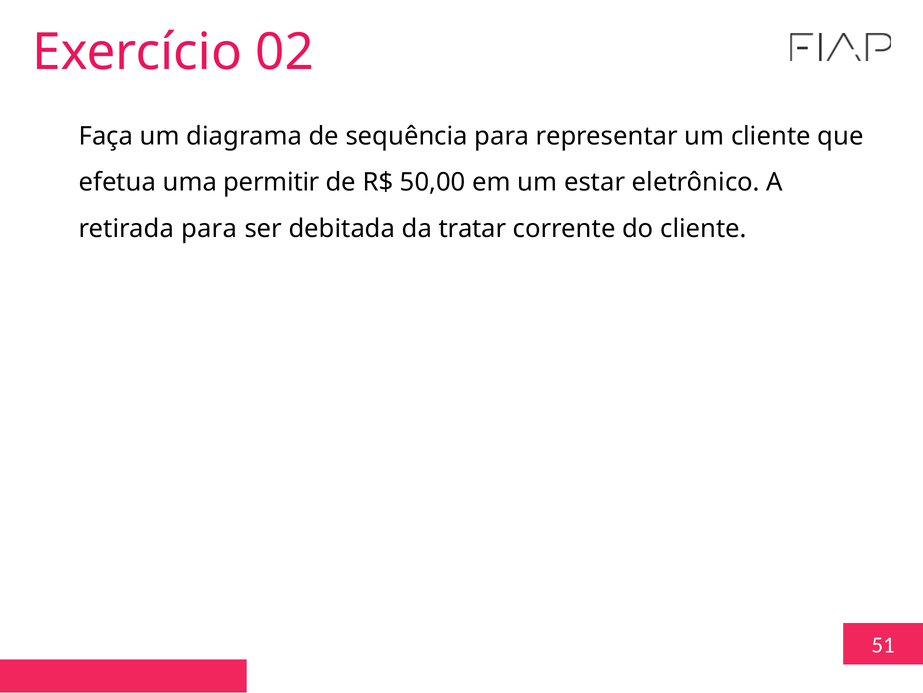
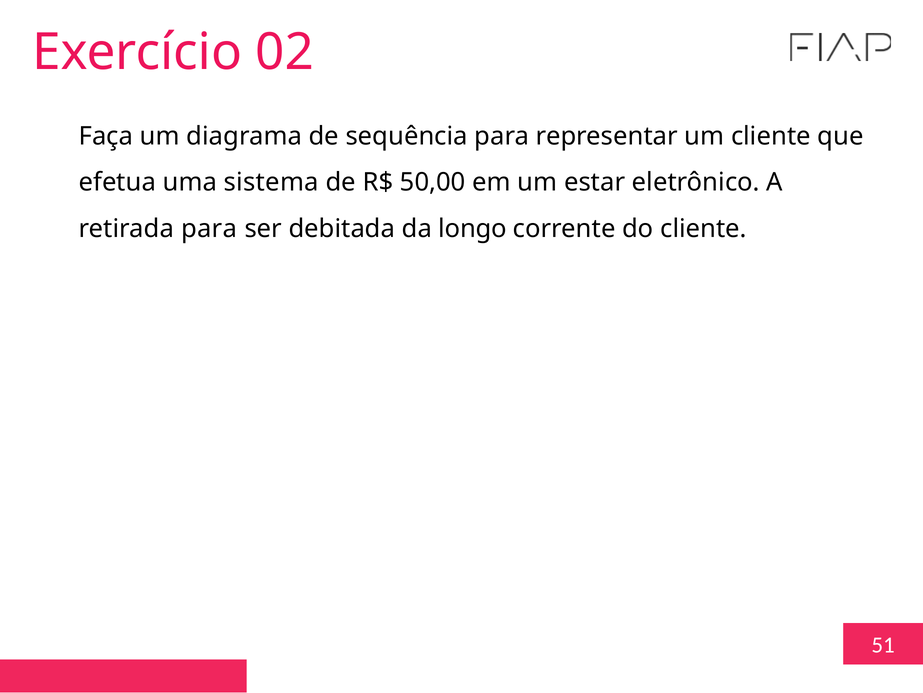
permitir: permitir -> sistema
tratar: tratar -> longo
